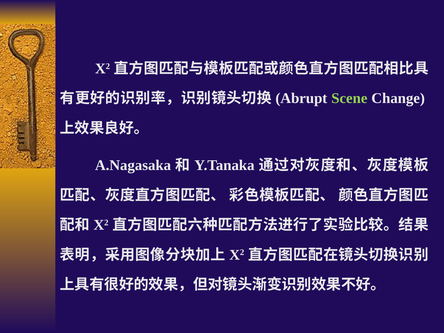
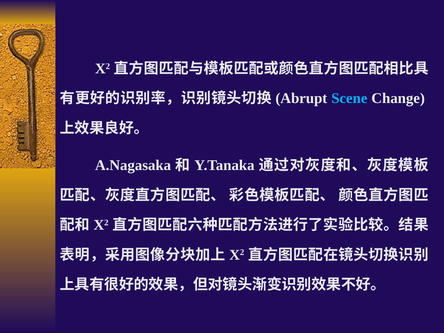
Scene colour: light green -> light blue
